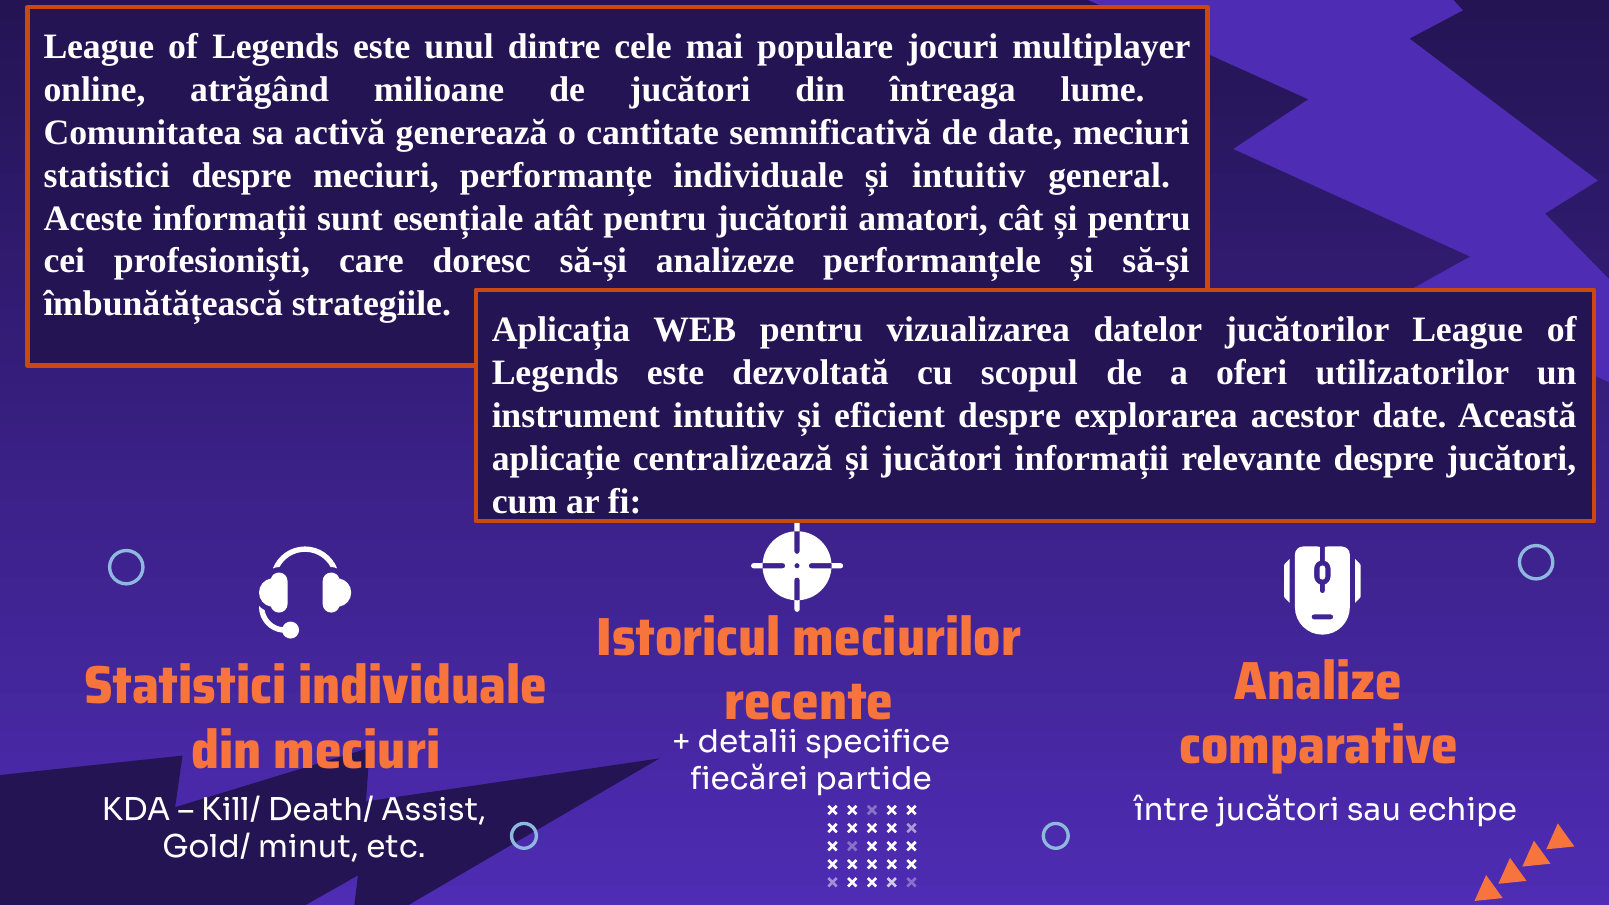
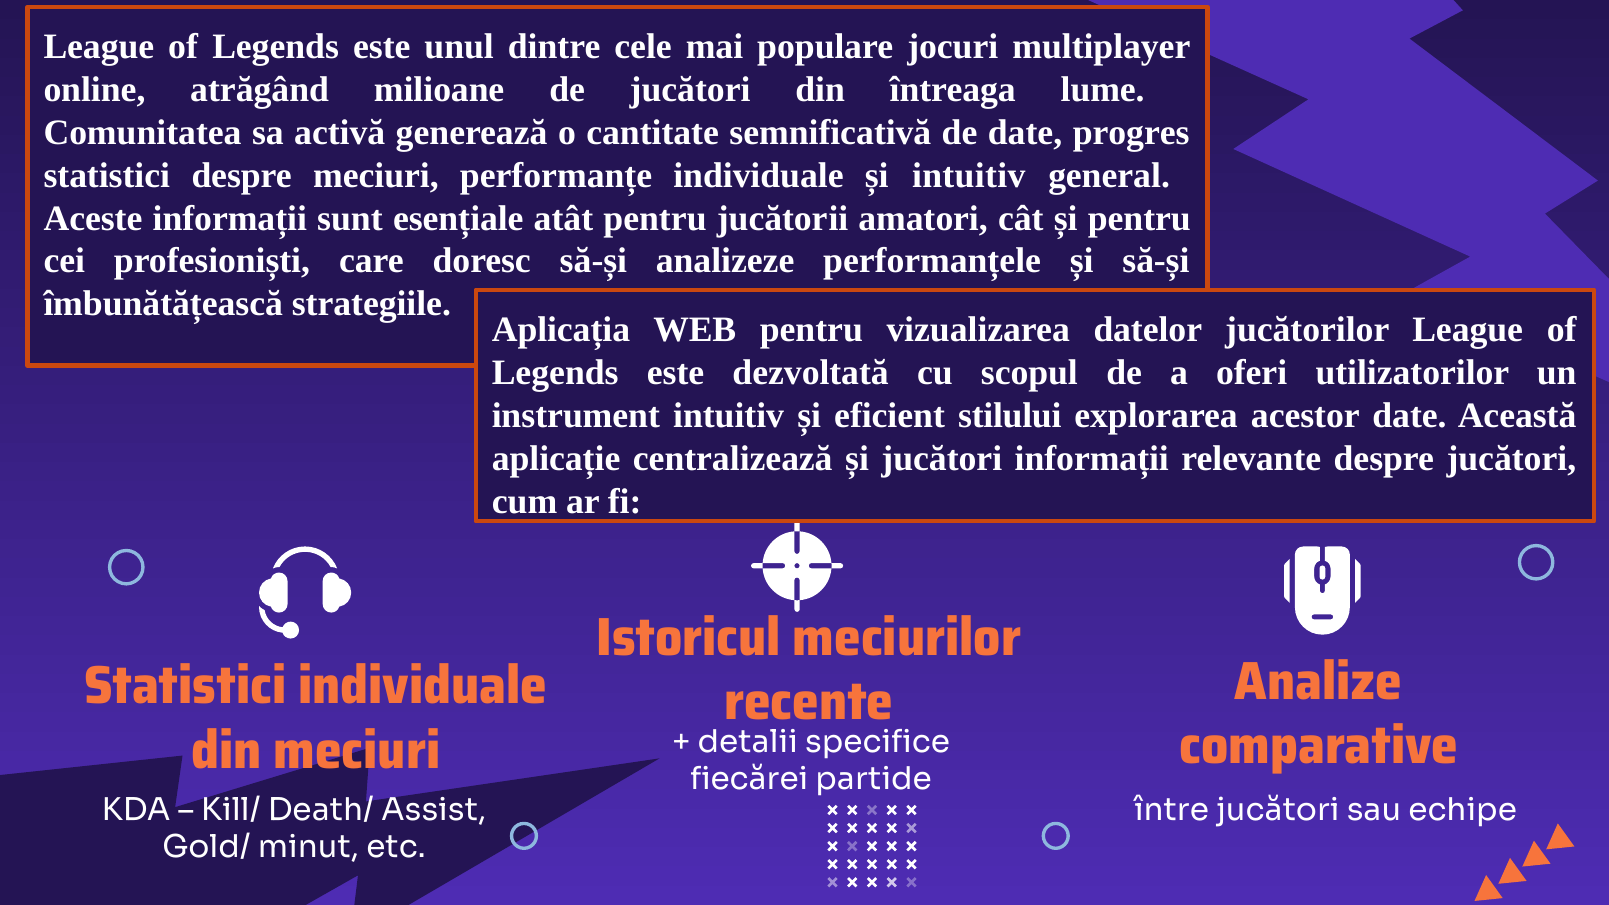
date meciuri: meciuri -> progres
eficient despre: despre -> stilului
